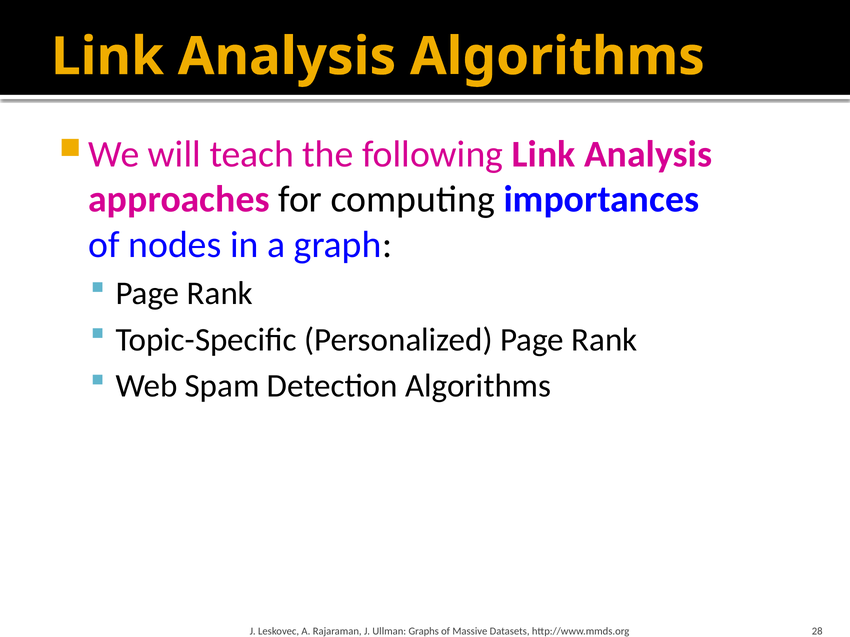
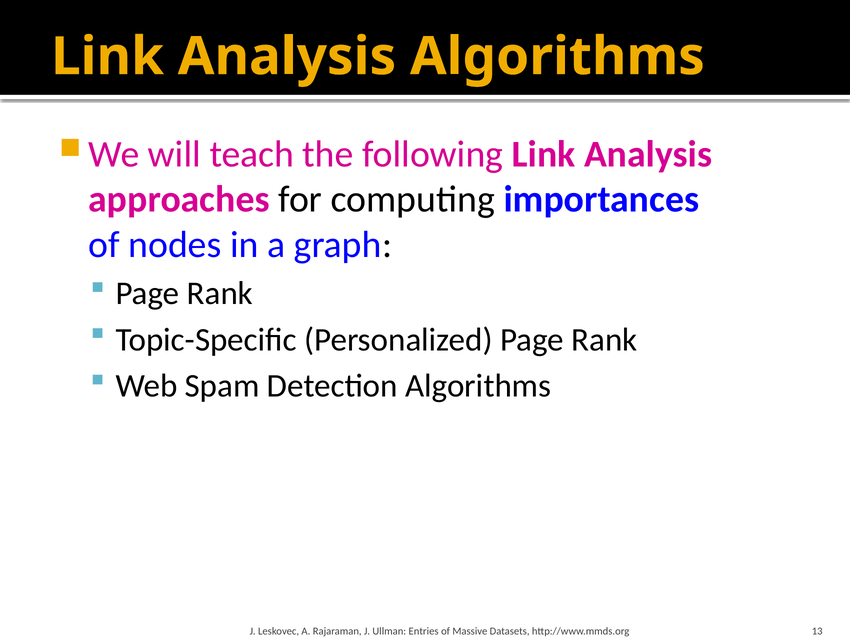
Graphs: Graphs -> Entries
28: 28 -> 13
